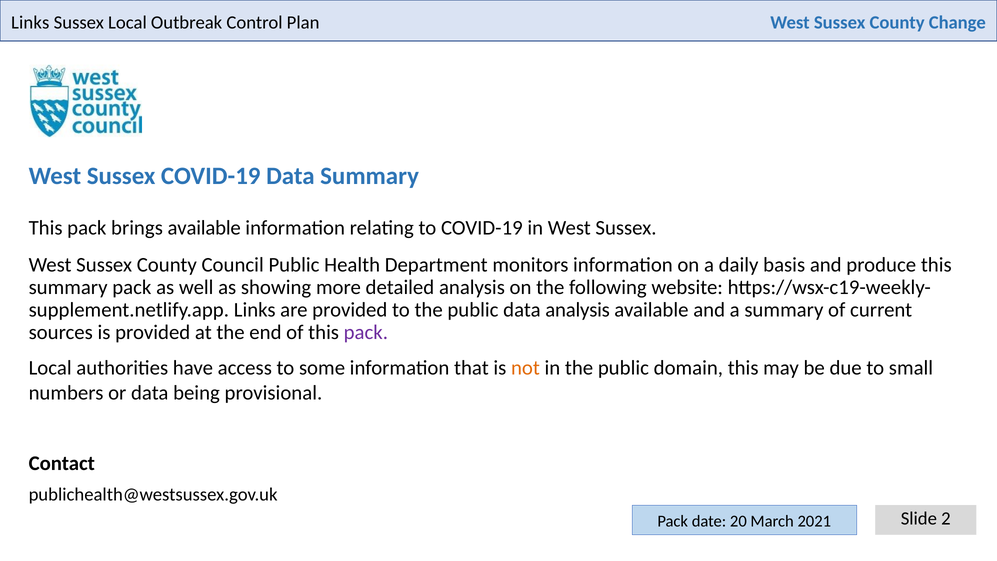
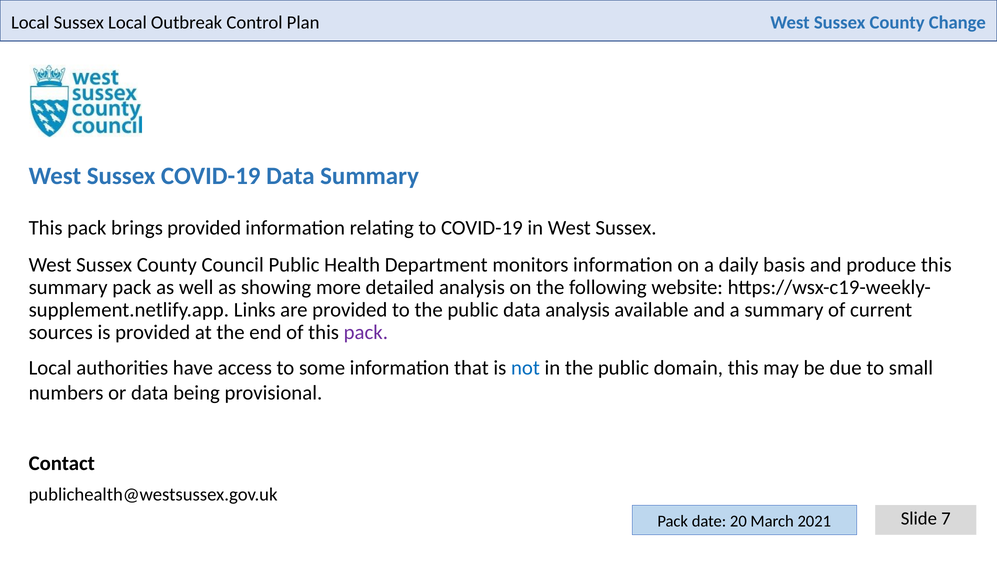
Links at (30, 23): Links -> Local
brings available: available -> provided
not colour: orange -> blue
2: 2 -> 7
